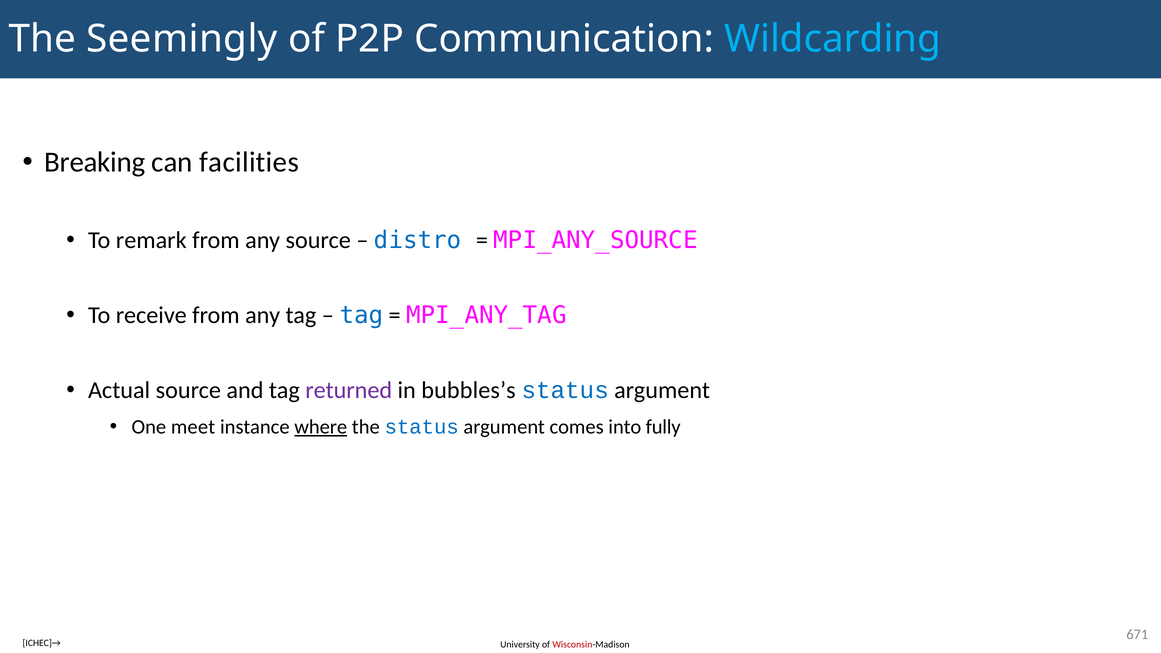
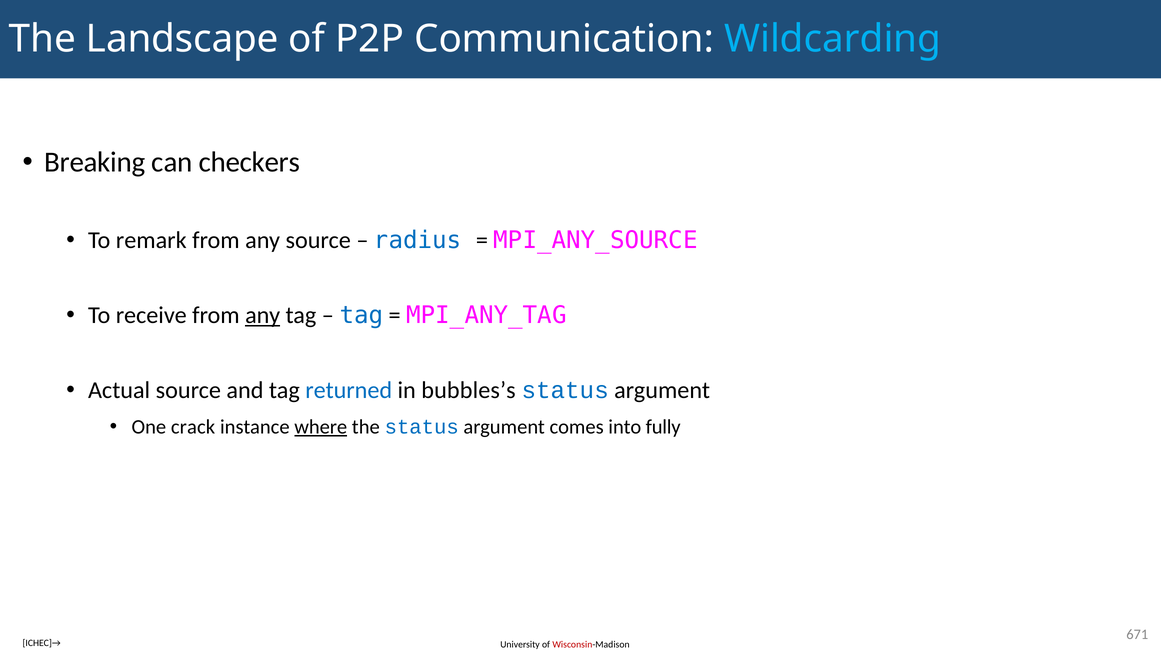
Seemingly: Seemingly -> Landscape
facilities: facilities -> checkers
distro: distro -> radius
any at (263, 315) underline: none -> present
returned colour: purple -> blue
meet: meet -> crack
